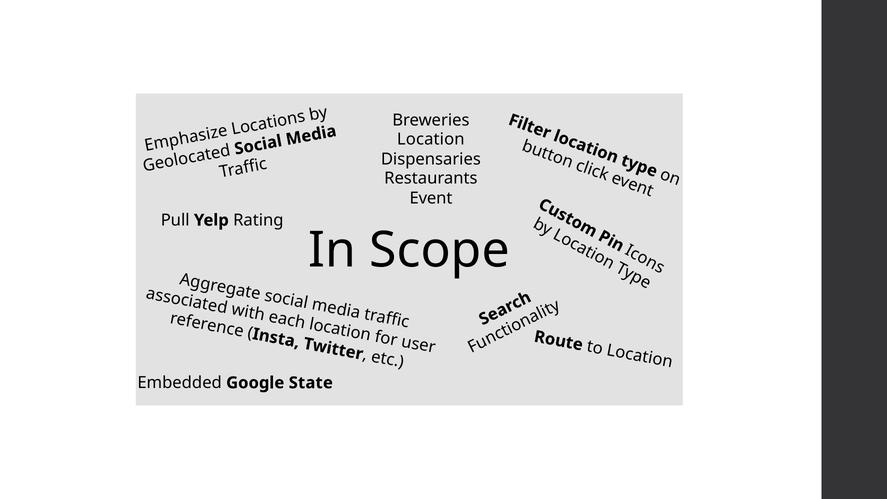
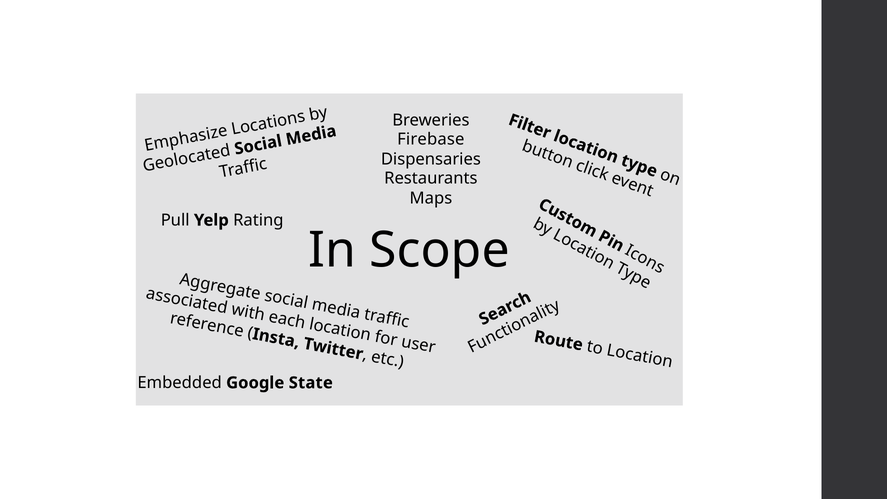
Location: Location -> Firebase
Event: Event -> Maps
